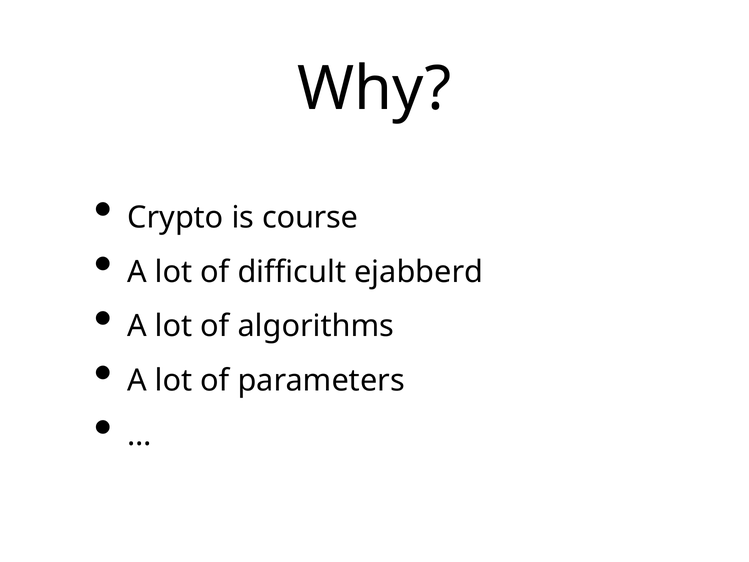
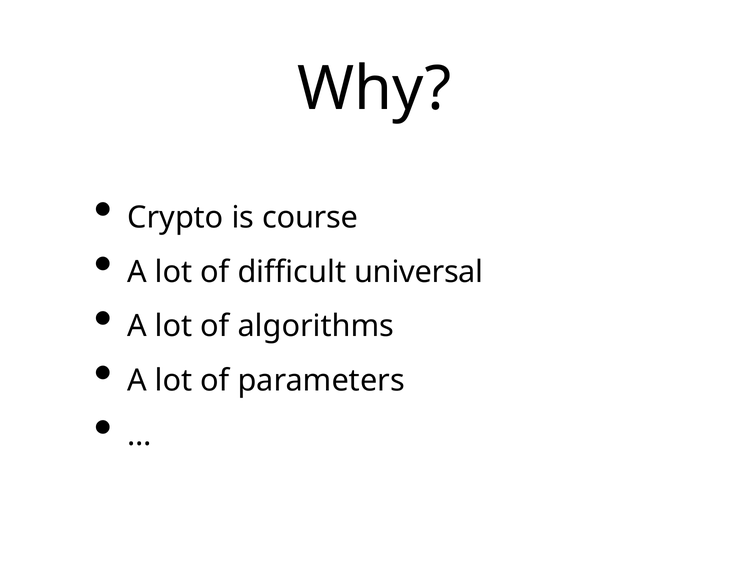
ejabberd: ejabberd -> universal
